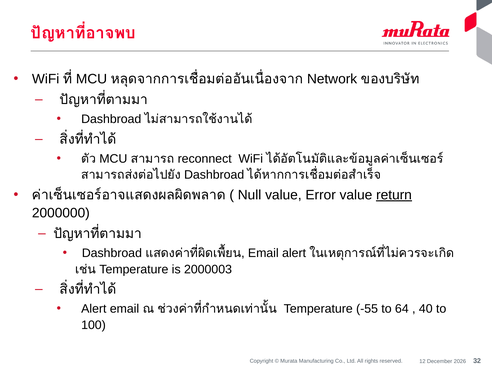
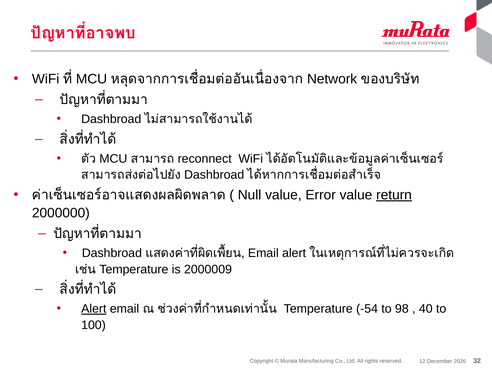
2000003: 2000003 -> 2000009
Alert at (94, 309) underline: none -> present
-55: -55 -> -54
64: 64 -> 98
